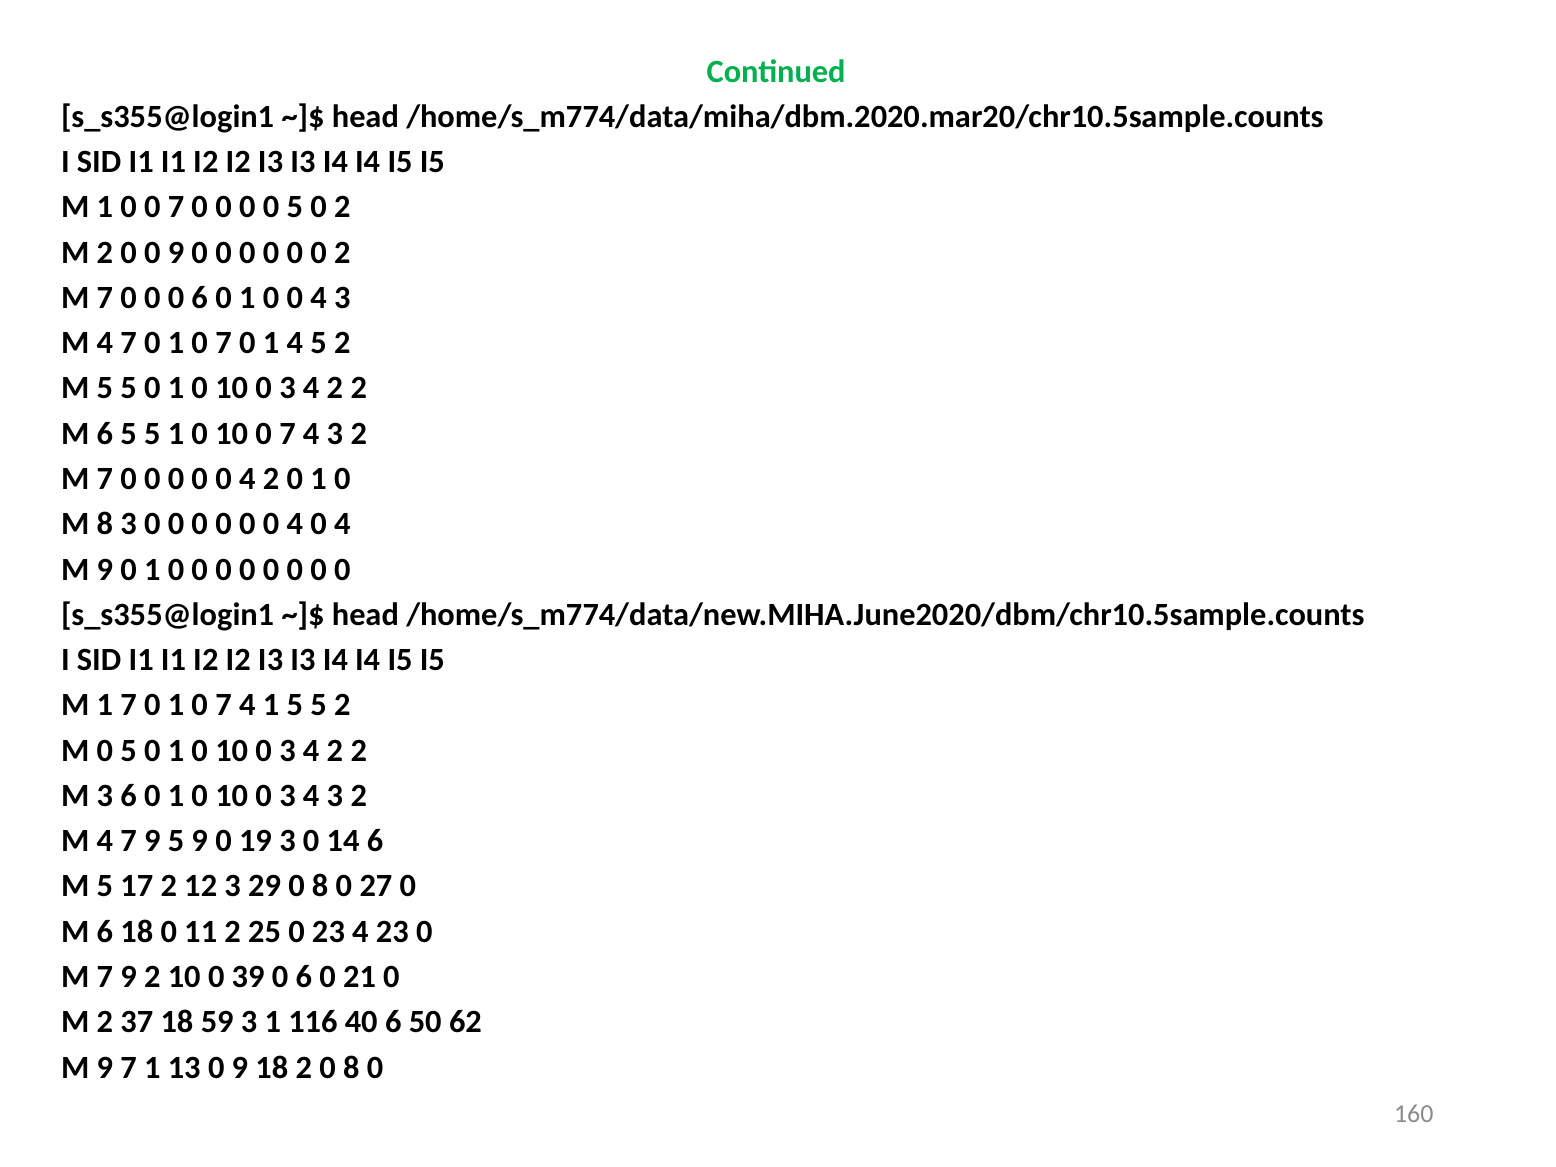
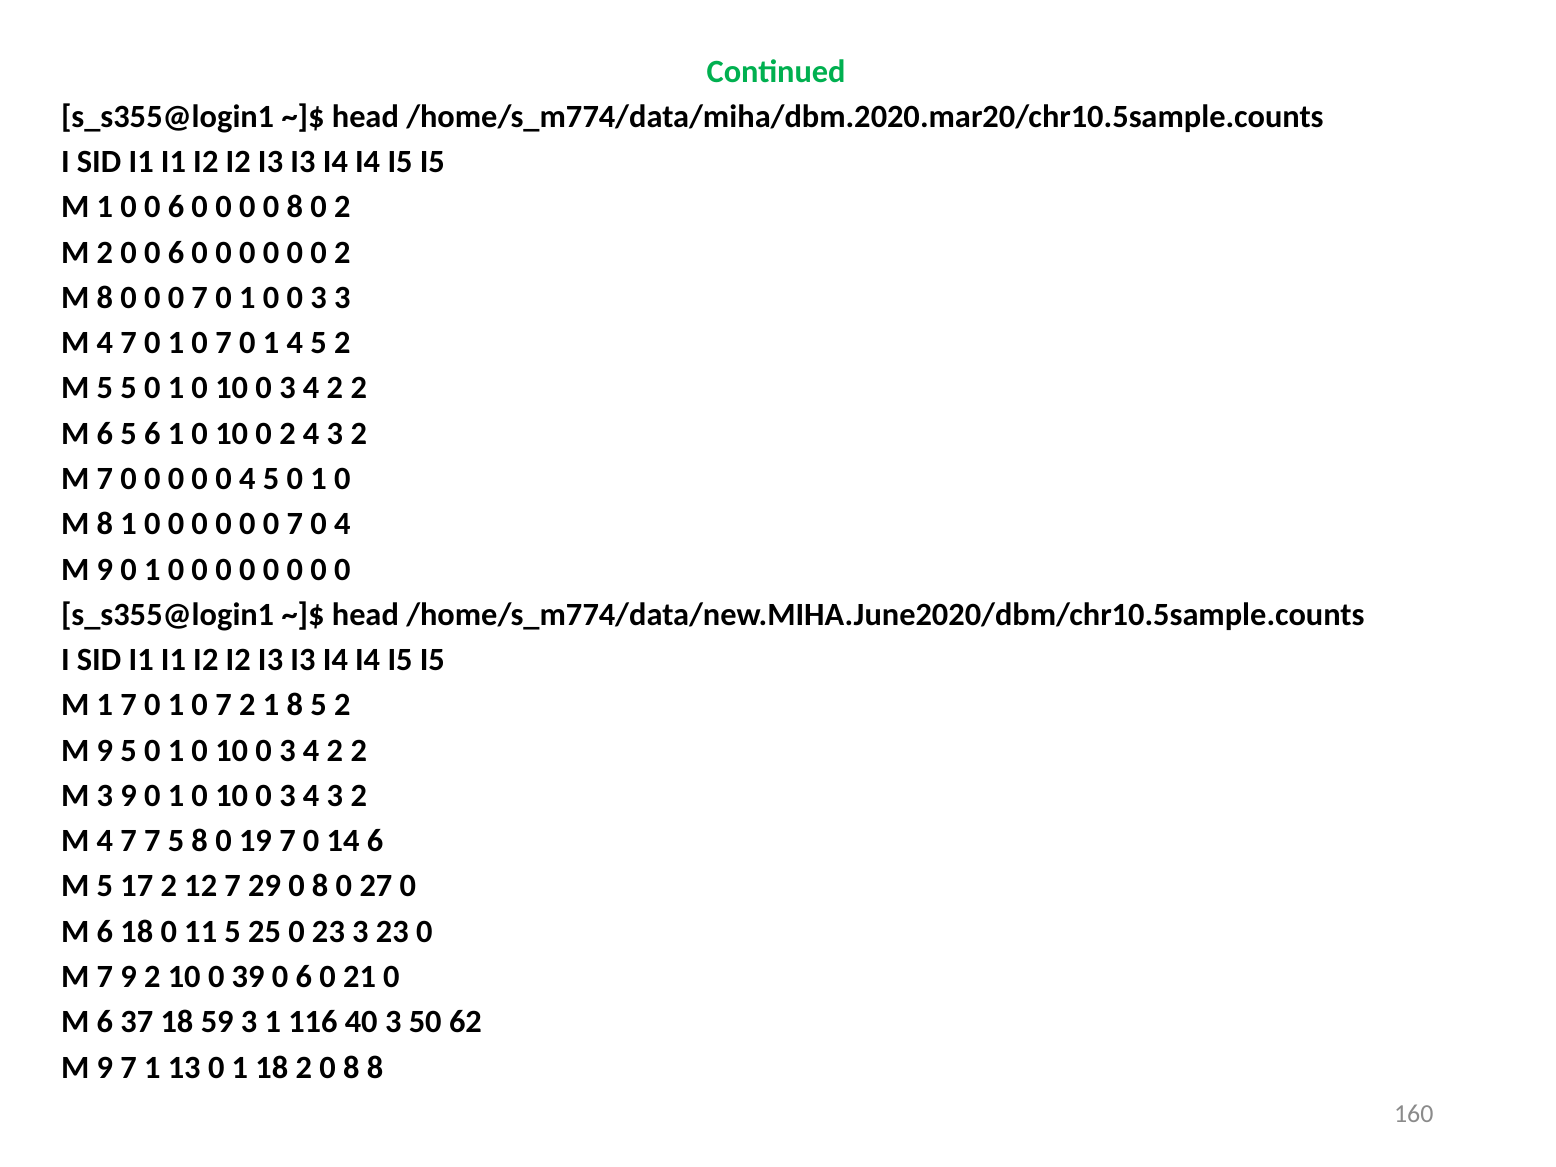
1 0 0 7: 7 -> 6
0 0 5: 5 -> 8
2 0 0 9: 9 -> 6
7 at (105, 298): 7 -> 8
6 at (200, 298): 6 -> 7
1 0 0 4: 4 -> 3
6 5 5: 5 -> 6
10 0 7: 7 -> 2
0 4 2: 2 -> 5
8 3: 3 -> 1
4 at (295, 524): 4 -> 7
1 0 7 4: 4 -> 2
1 5: 5 -> 8
0 at (105, 750): 0 -> 9
3 6: 6 -> 9
4 7 9: 9 -> 7
5 9: 9 -> 8
19 3: 3 -> 7
12 3: 3 -> 7
11 2: 2 -> 5
23 4: 4 -> 3
2 at (105, 1022): 2 -> 6
40 6: 6 -> 3
13 0 9: 9 -> 1
2 0 8 0: 0 -> 8
